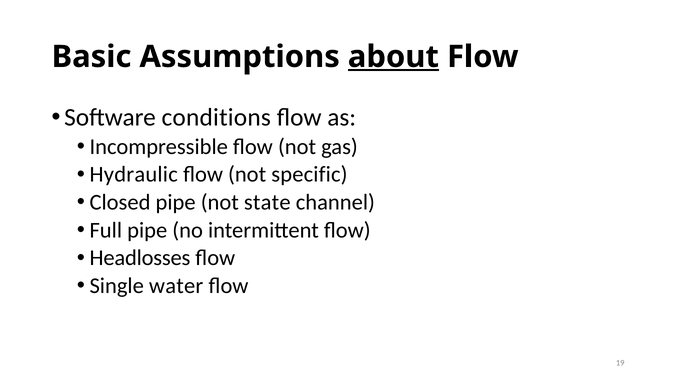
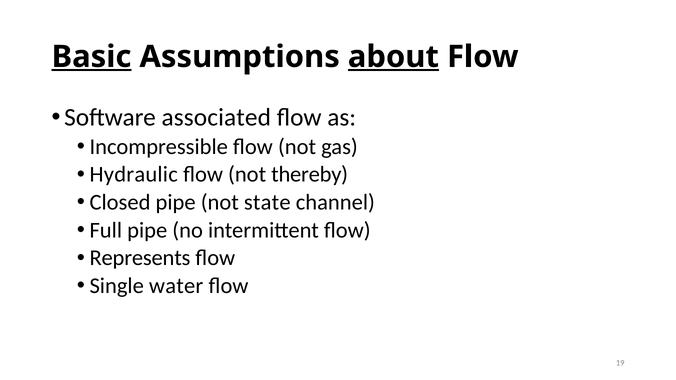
Basic underline: none -> present
conditions: conditions -> associated
specific: specific -> thereby
Headlosses: Headlosses -> Represents
